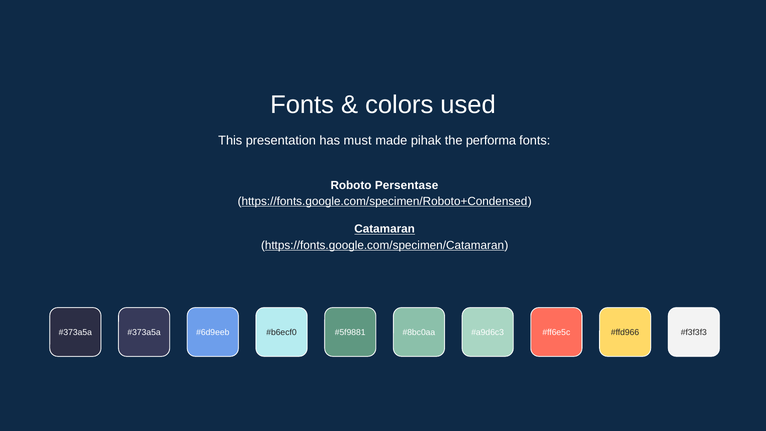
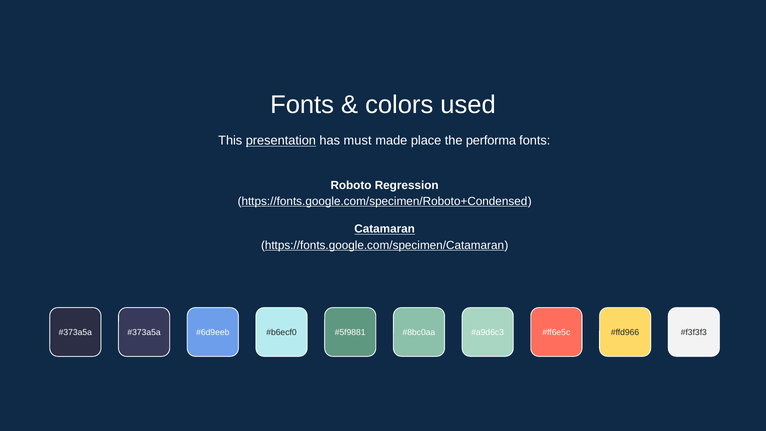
presentation underline: none -> present
pihak: pihak -> place
Persentase: Persentase -> Regression
